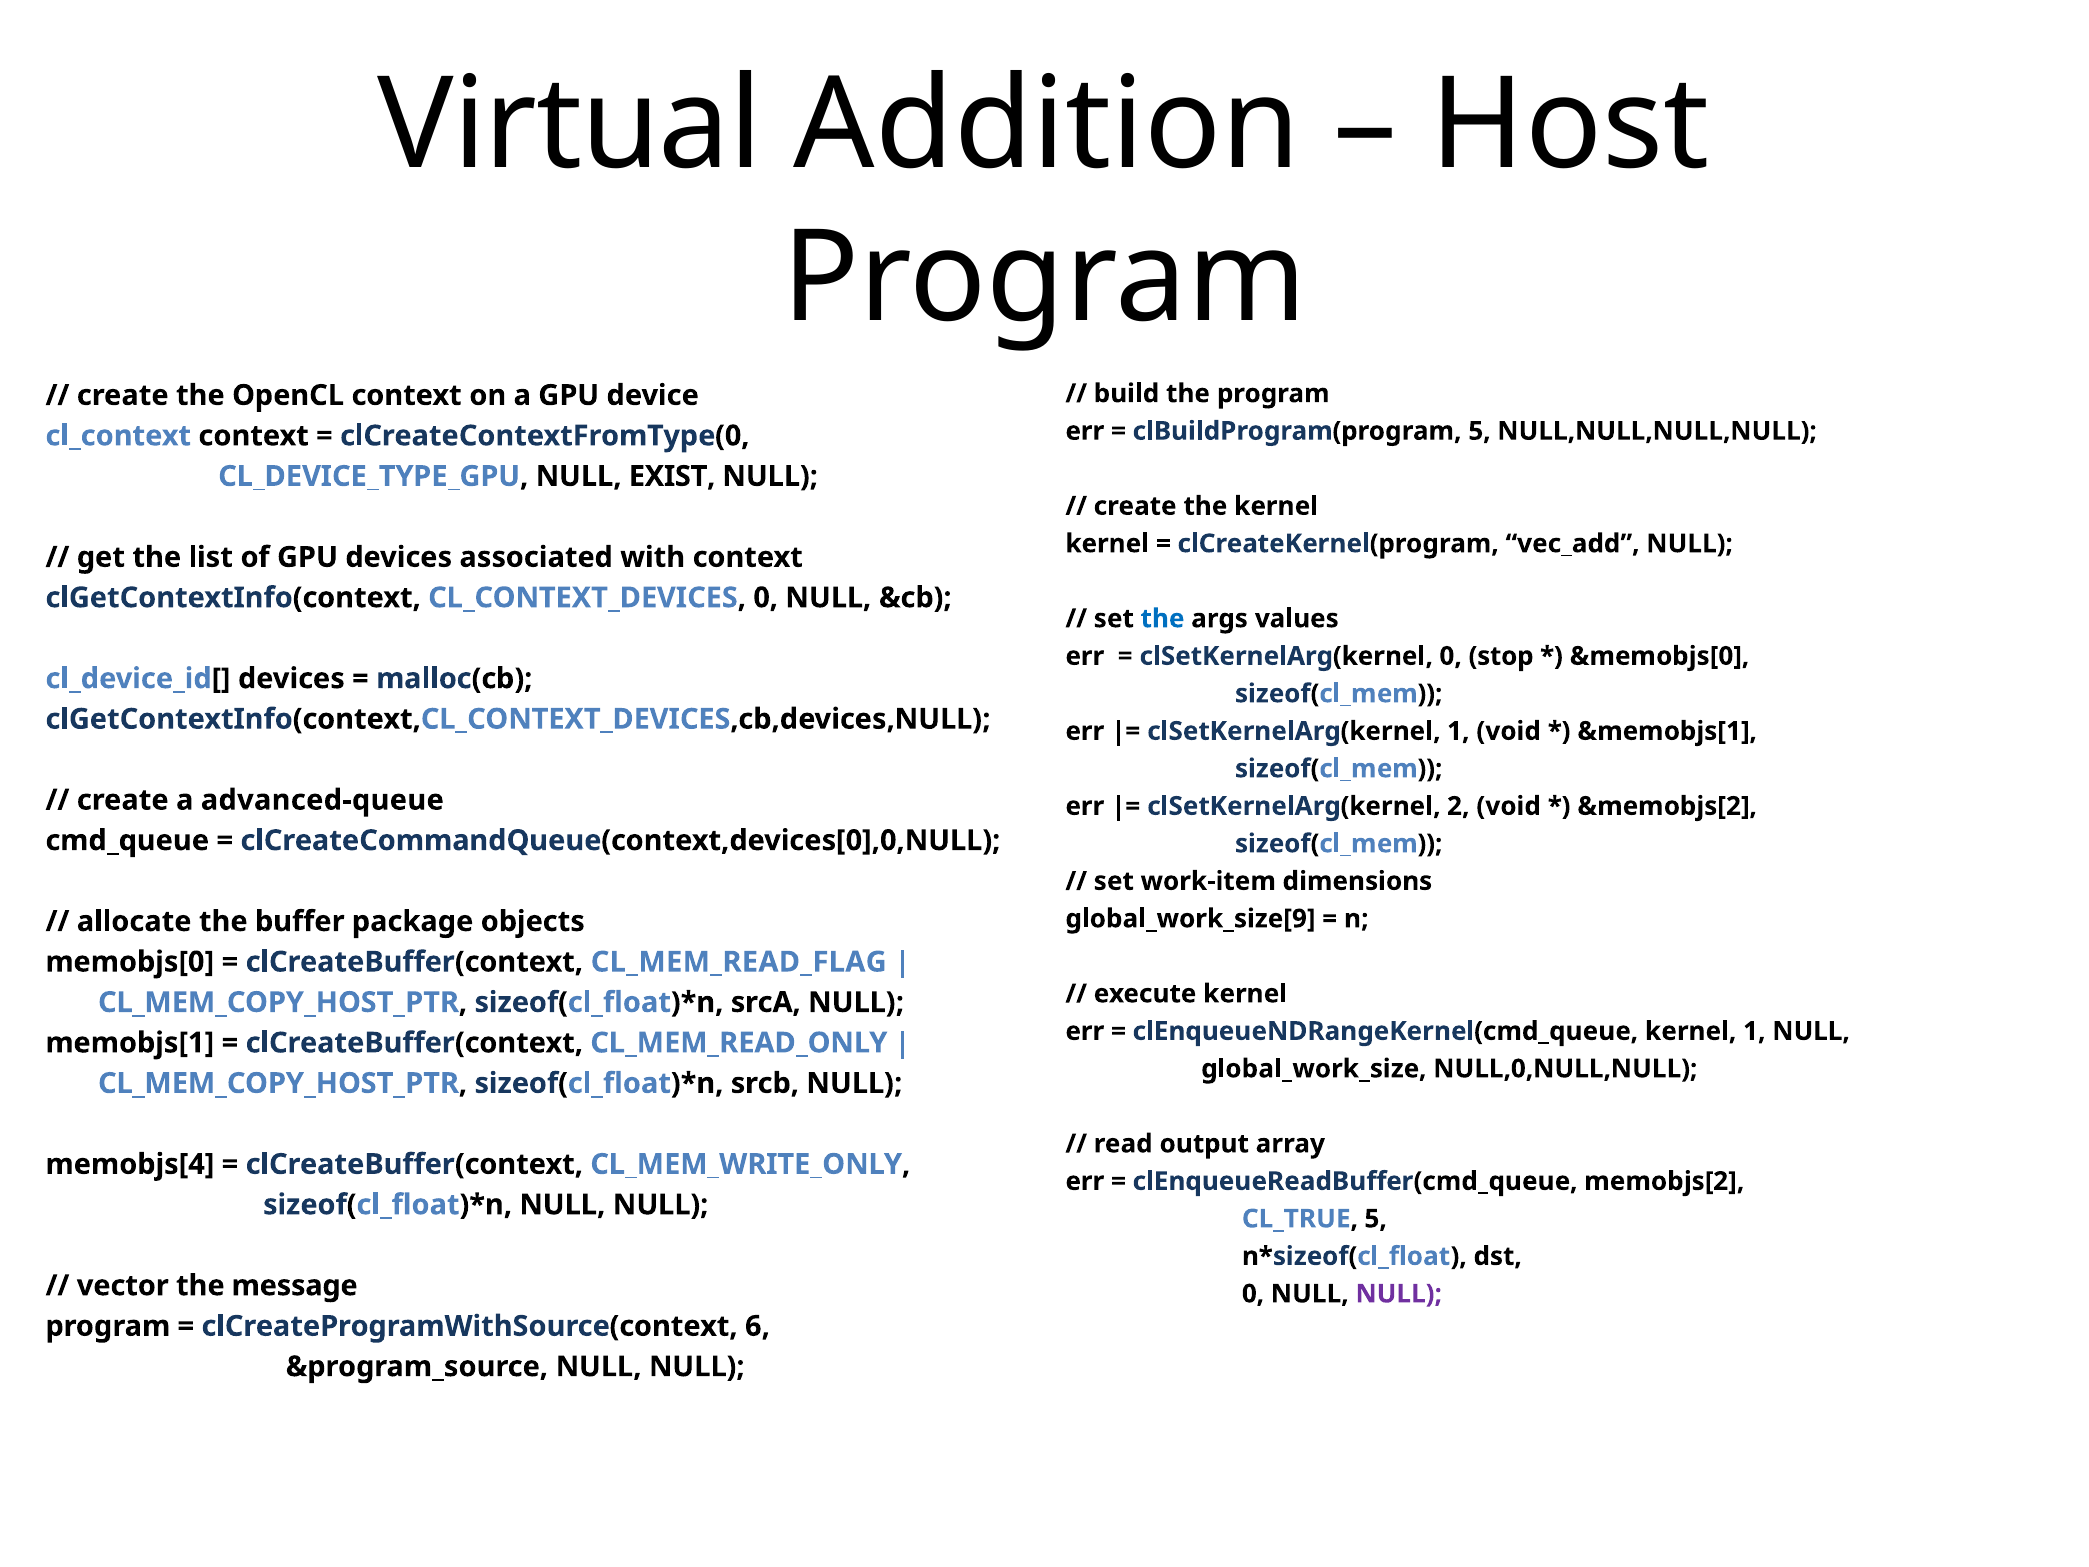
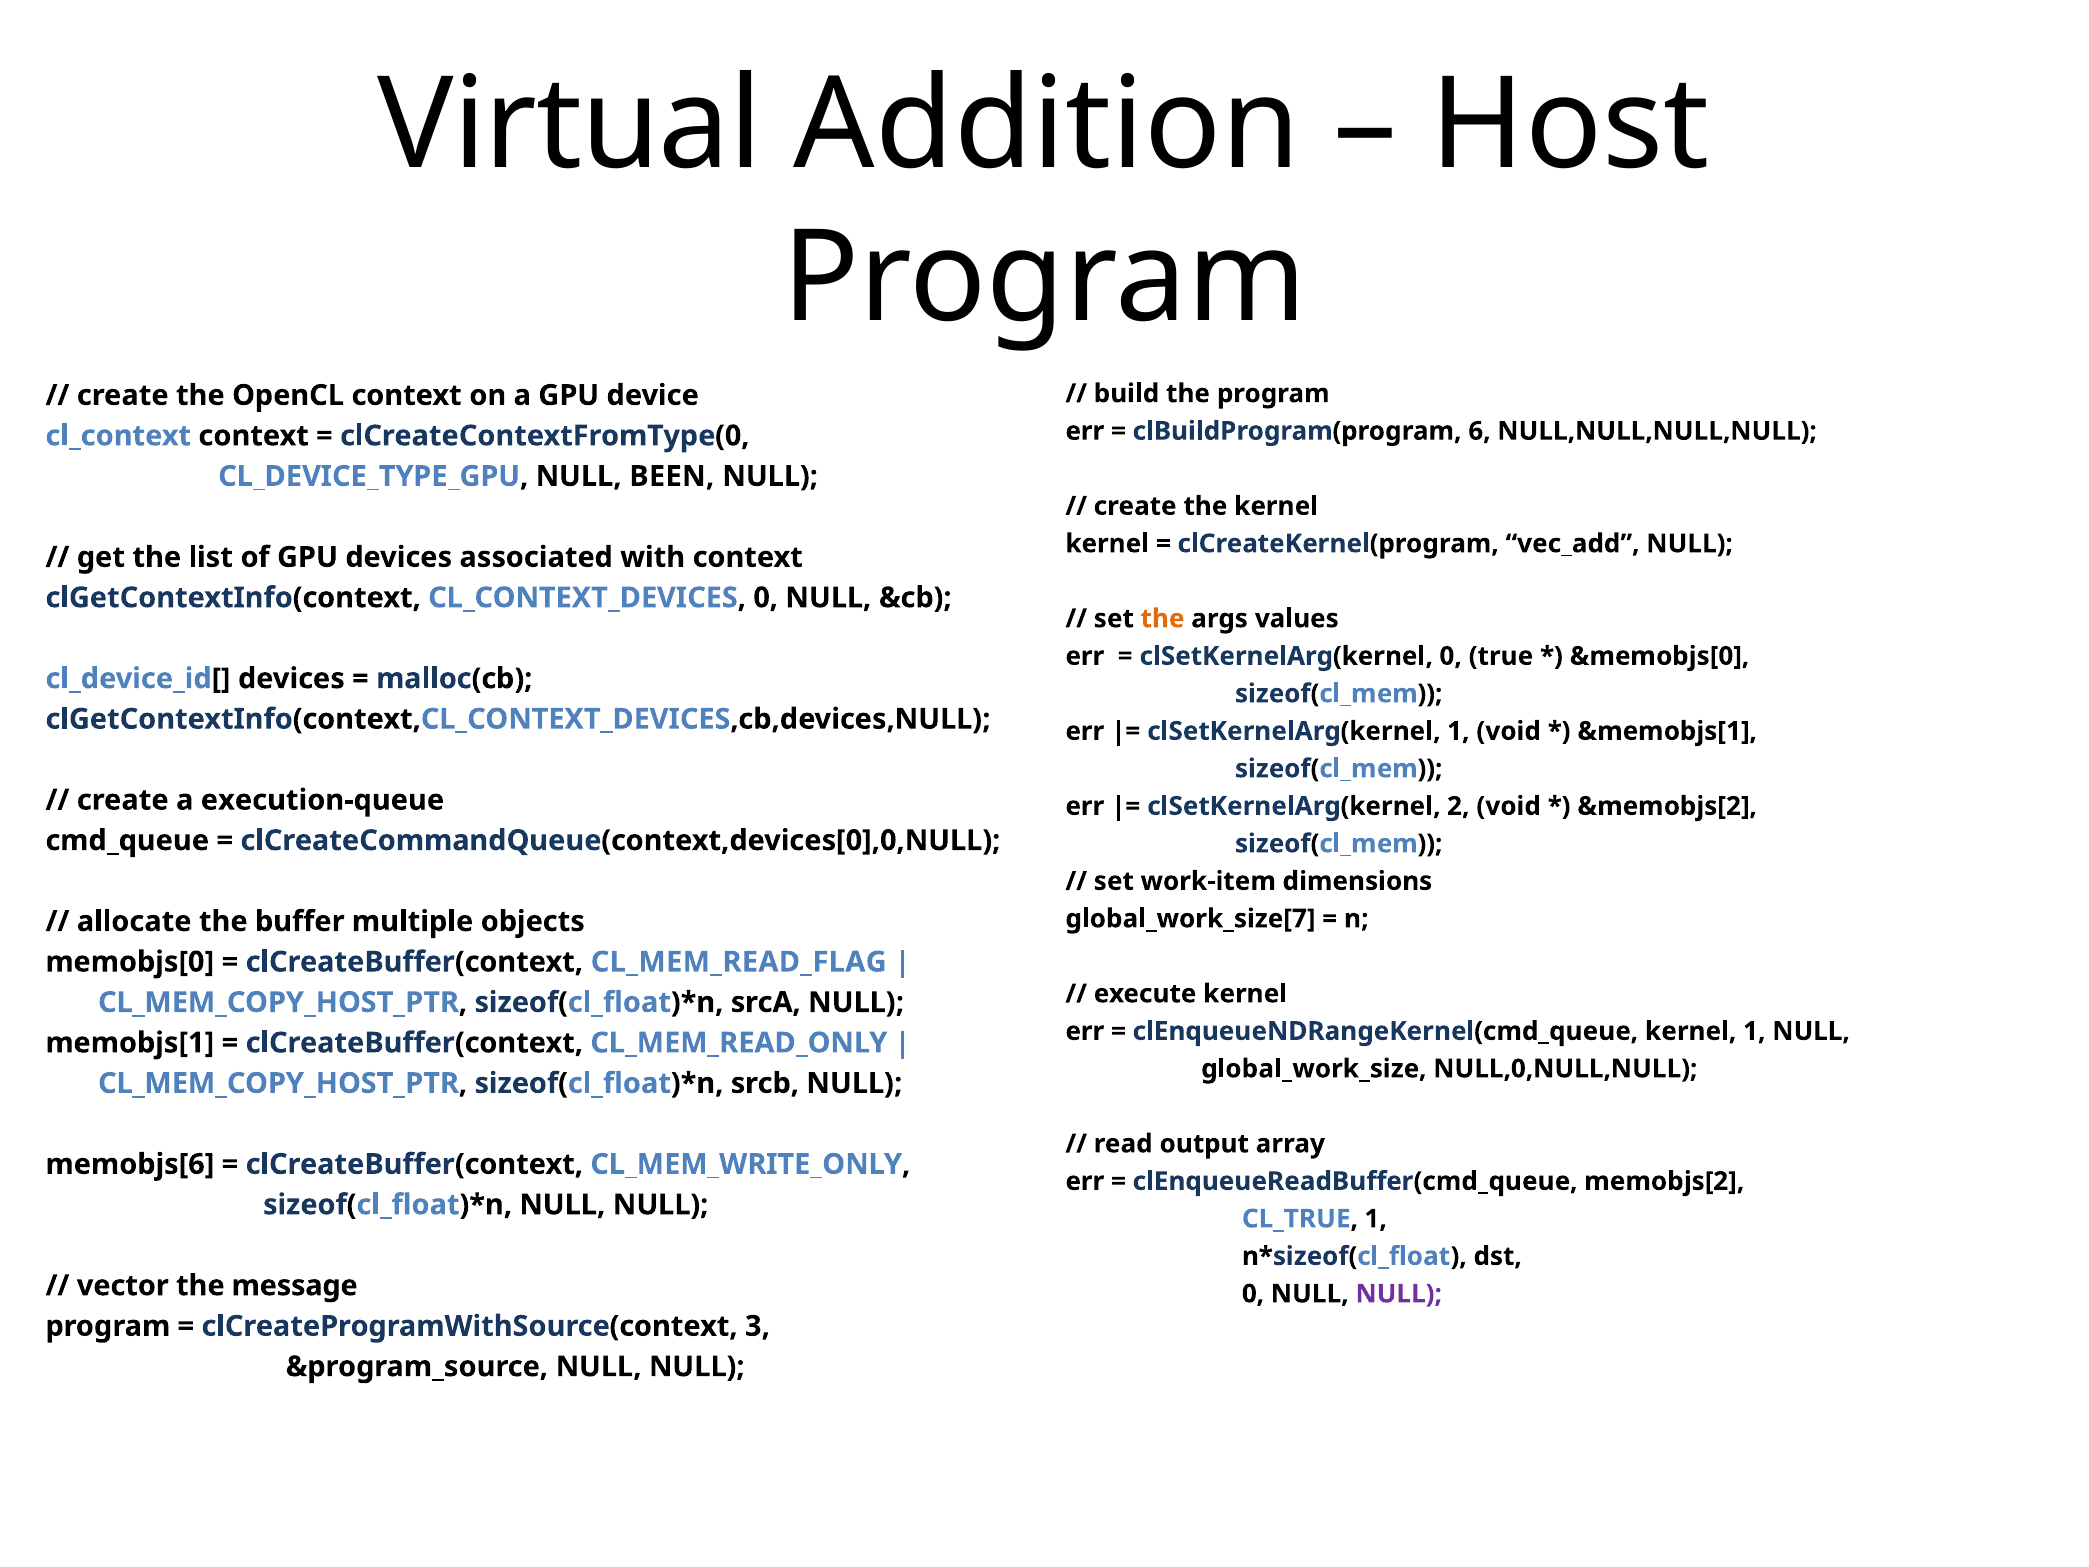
clBuildProgram(program 5: 5 -> 6
EXIST: EXIST -> BEEN
the at (1163, 619) colour: blue -> orange
stop: stop -> true
advanced-queue: advanced-queue -> execution-queue
global_work_size[9: global_work_size[9 -> global_work_size[7
package: package -> multiple
memobjs[4: memobjs[4 -> memobjs[6
CL_TRUE 5: 5 -> 1
6: 6 -> 3
